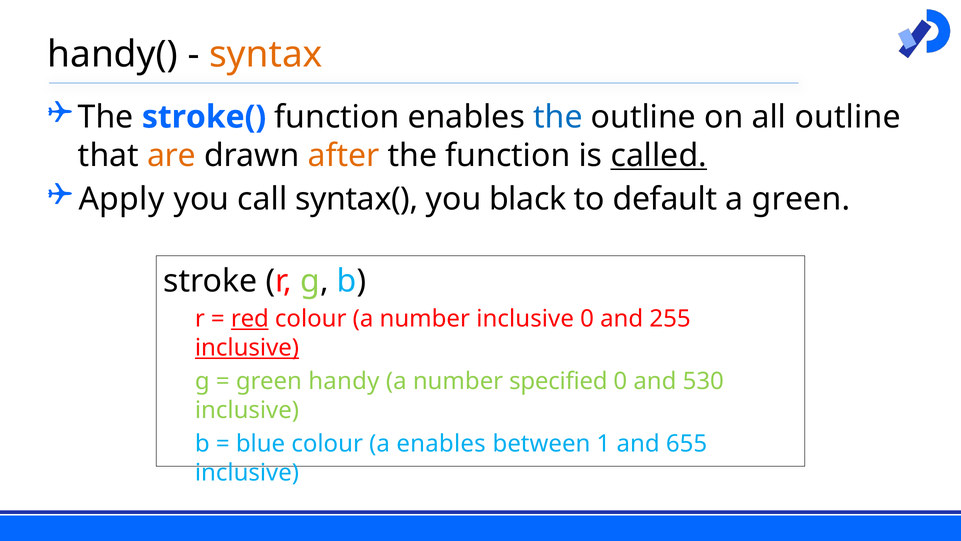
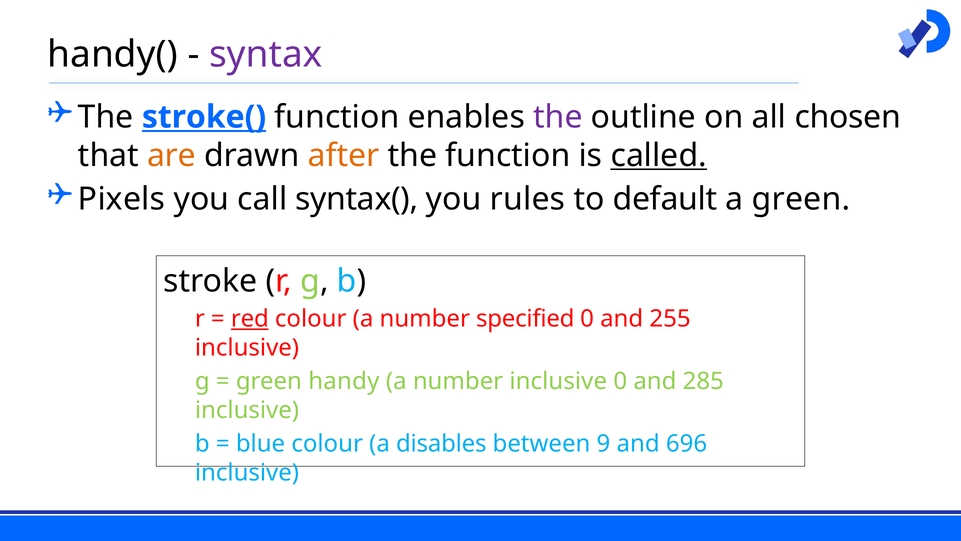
syntax colour: orange -> purple
stroke( underline: none -> present
the at (558, 117) colour: blue -> purple
all outline: outline -> chosen
Apply: Apply -> Pixels
black: black -> rules
number inclusive: inclusive -> specified
inclusive at (247, 348) underline: present -> none
number specified: specified -> inclusive
530: 530 -> 285
a enables: enables -> disables
1: 1 -> 9
655: 655 -> 696
